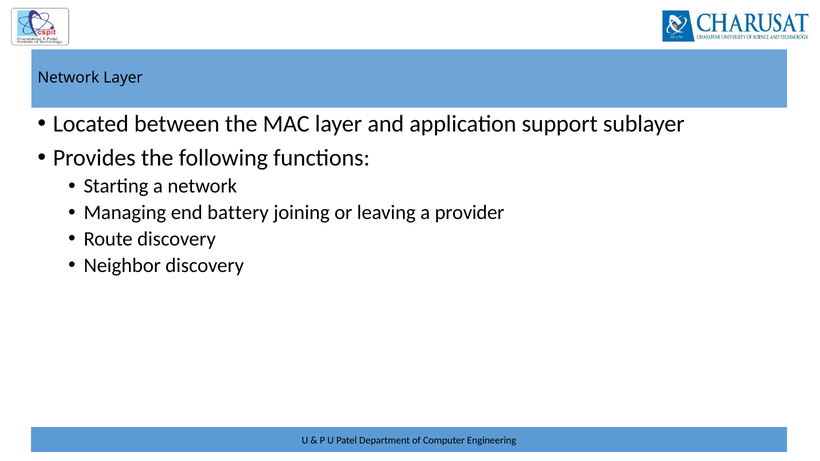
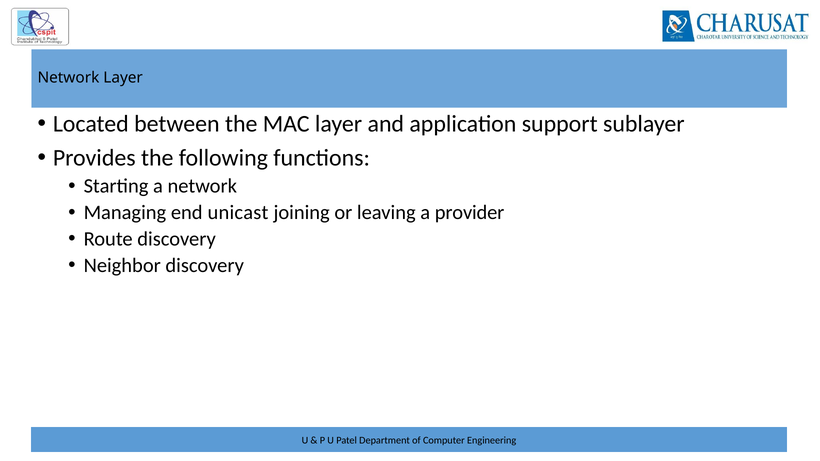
battery: battery -> unicast
